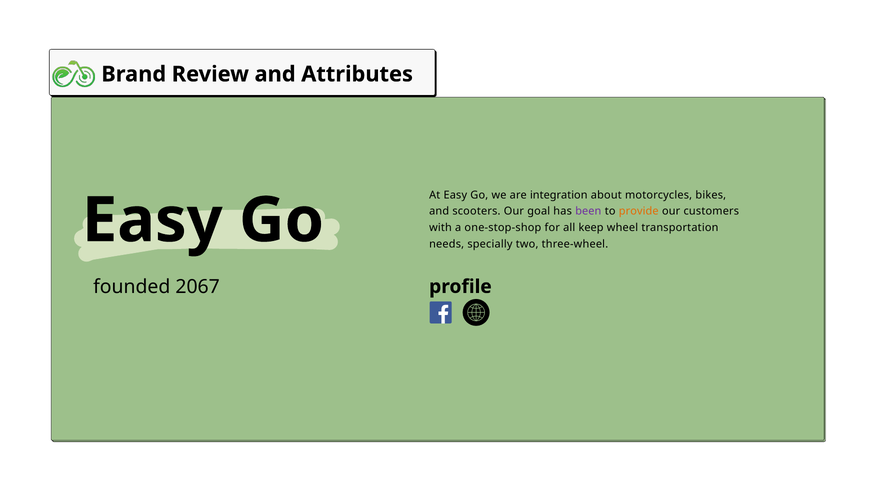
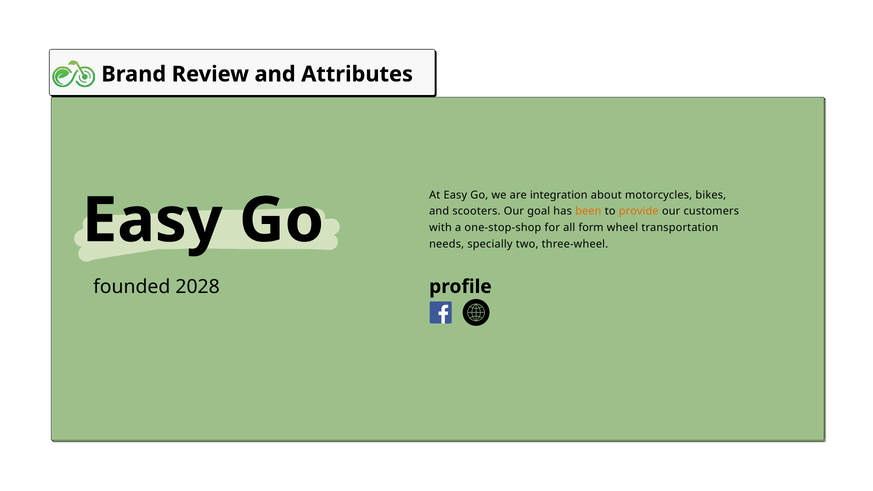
been colour: purple -> orange
keep: keep -> form
2067: 2067 -> 2028
